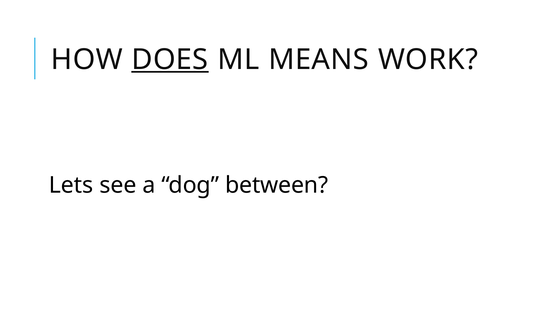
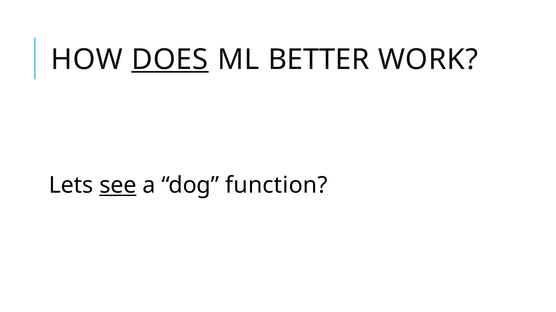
MEANS: MEANS -> BETTER
see underline: none -> present
between: between -> function
